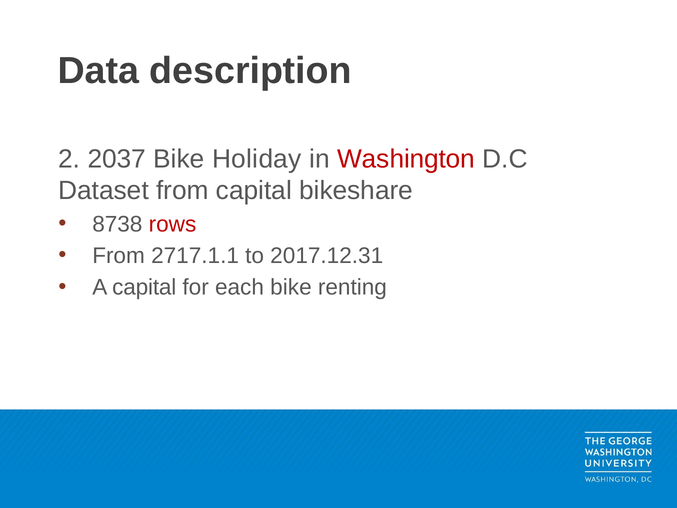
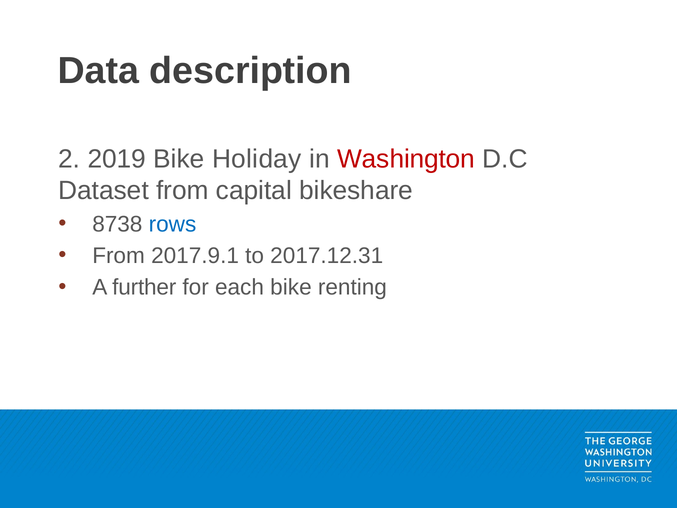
2037: 2037 -> 2019
rows colour: red -> blue
2717.1.1: 2717.1.1 -> 2017.9.1
A capital: capital -> further
